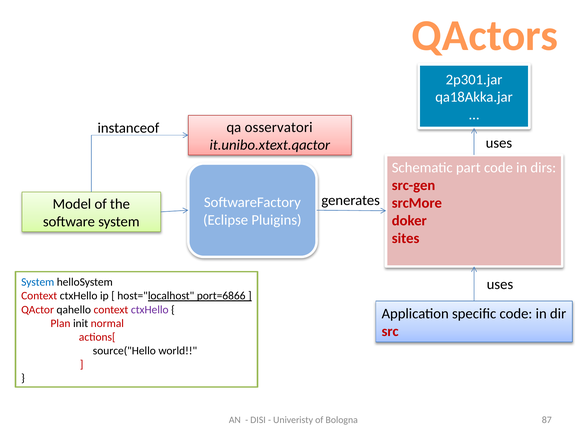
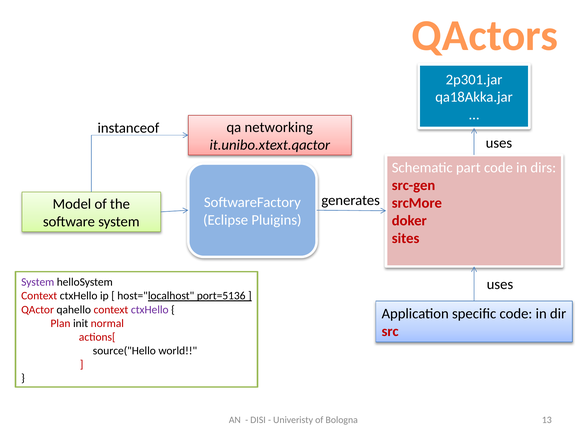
osservatori: osservatori -> networking
System at (38, 282) colour: blue -> purple
port=6866: port=6866 -> port=5136
87: 87 -> 13
